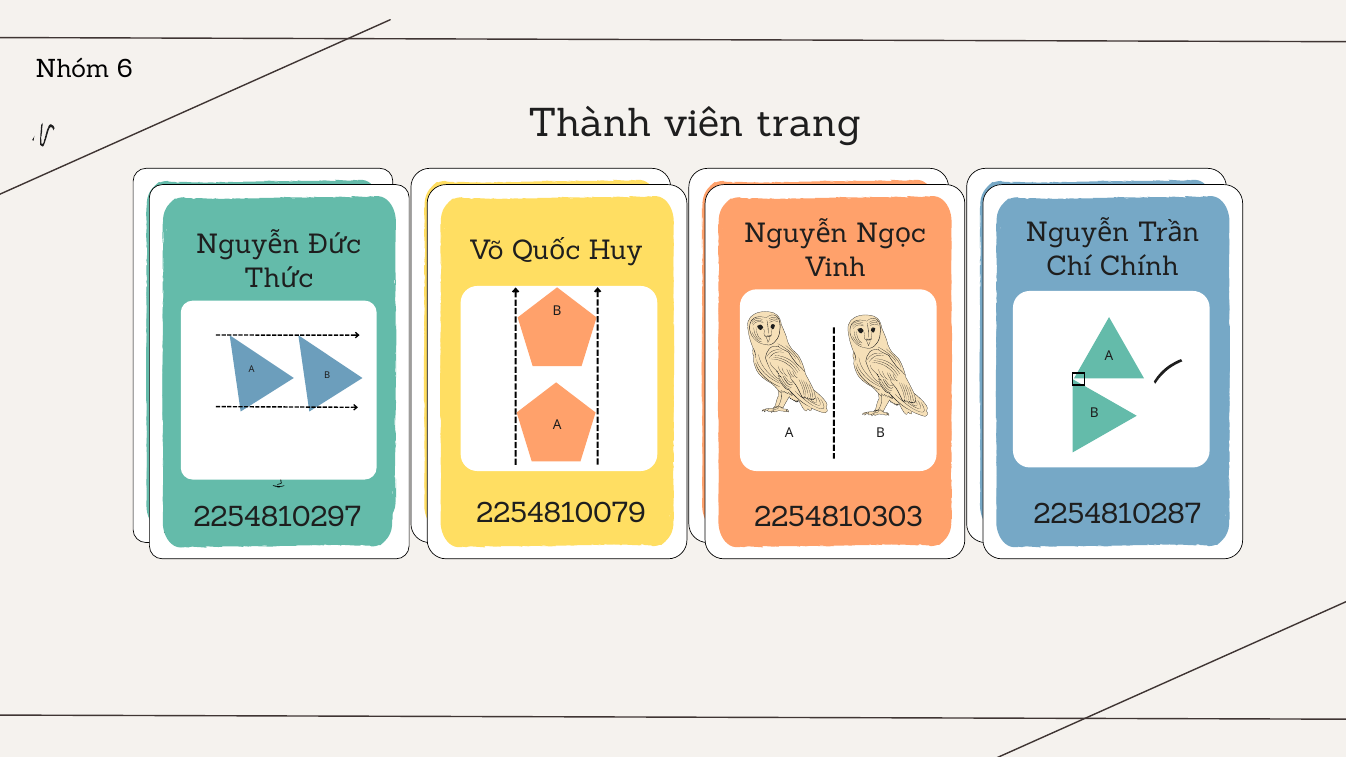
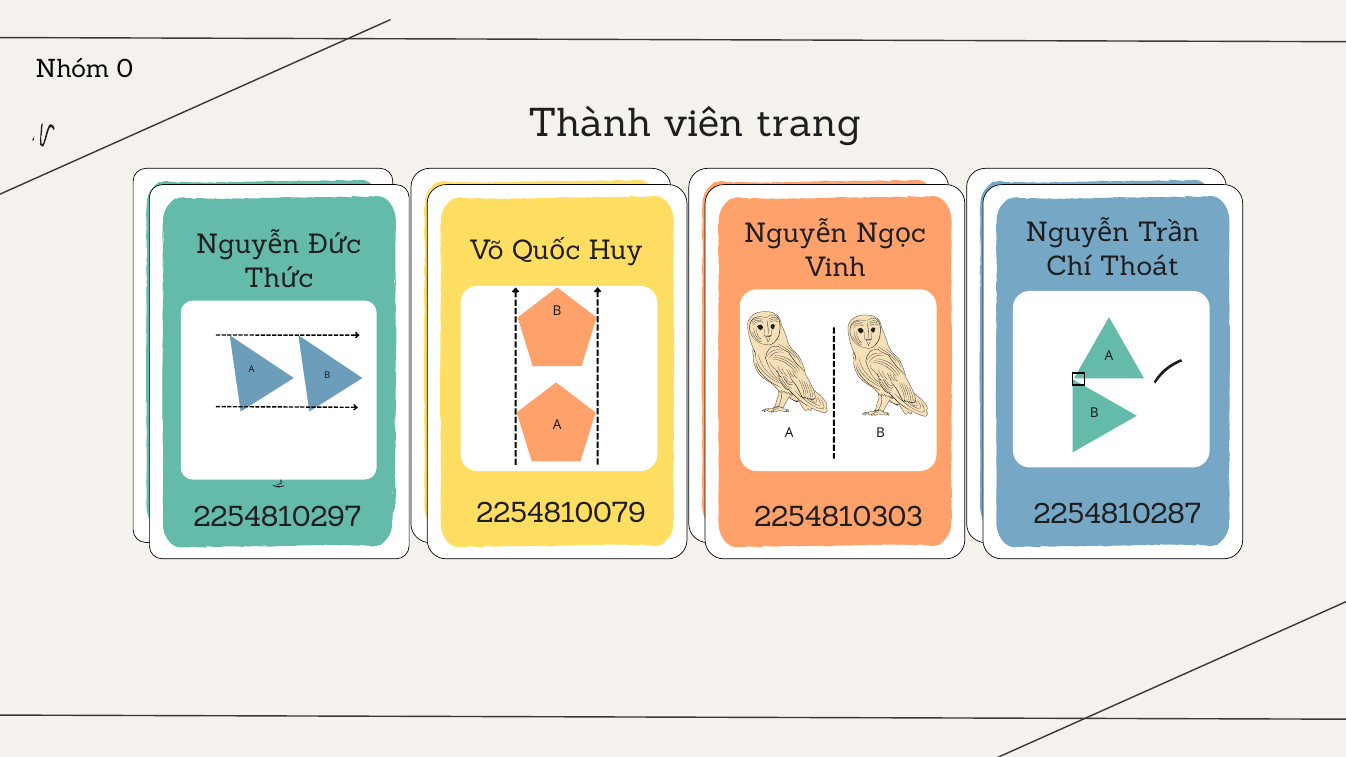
6: 6 -> 0
Chính: Chính -> Thoát
